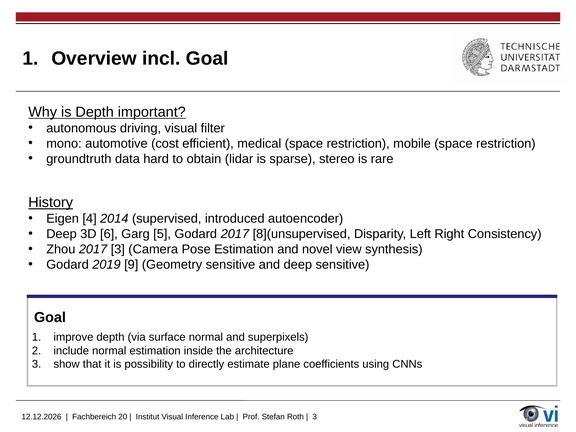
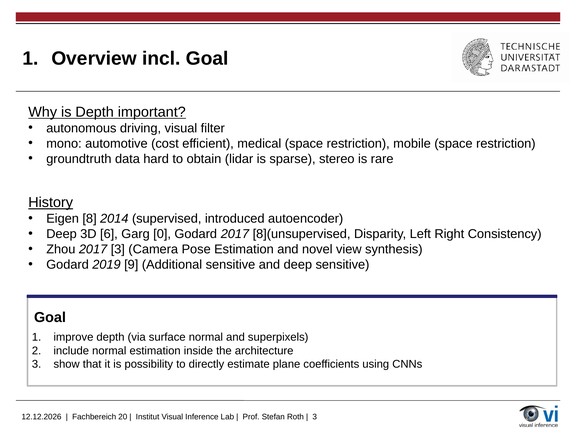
4: 4 -> 8
5: 5 -> 0
Geometry: Geometry -> Additional
